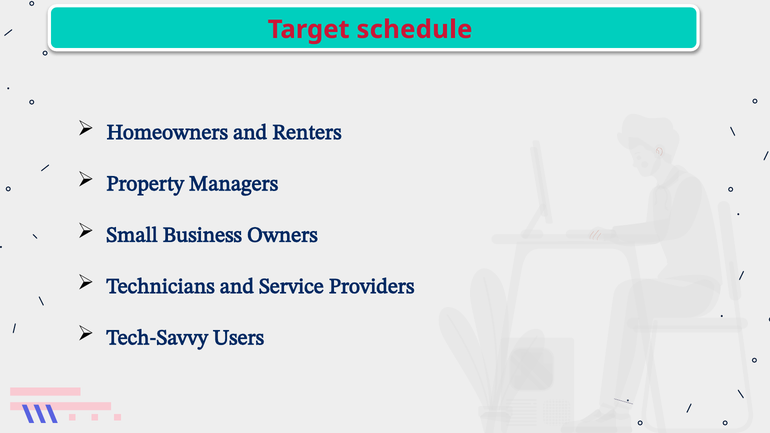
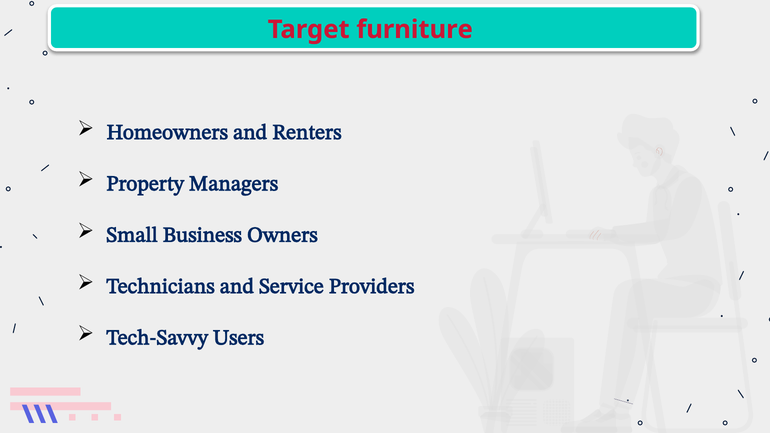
schedule: schedule -> furniture
